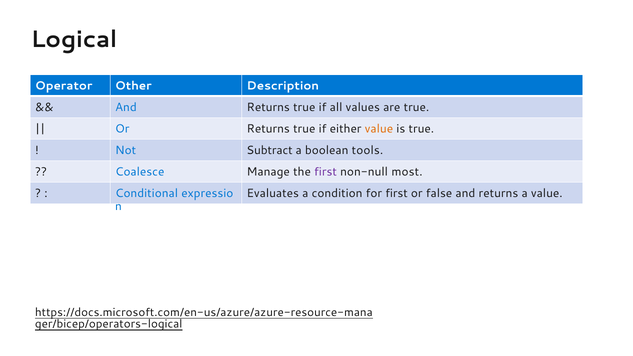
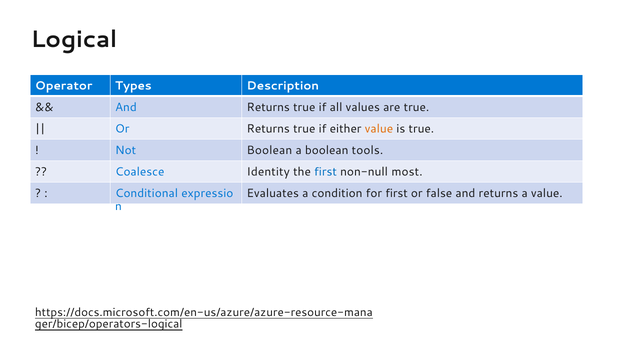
Other: Other -> Types
Not Subtract: Subtract -> Boolean
Manage: Manage -> Identity
first at (326, 172) colour: purple -> blue
